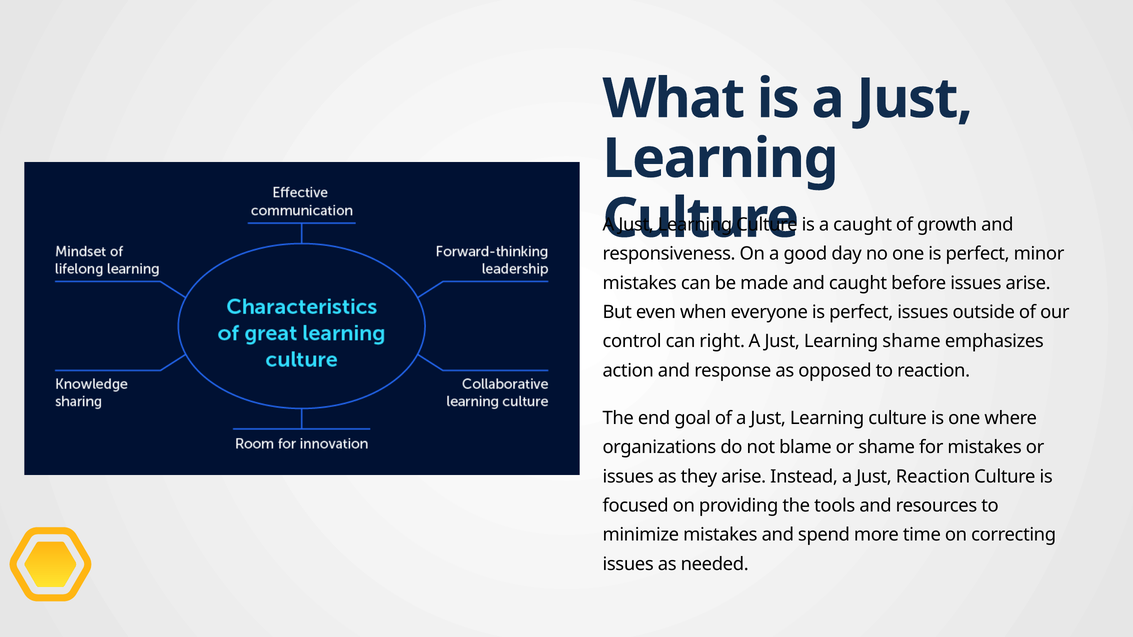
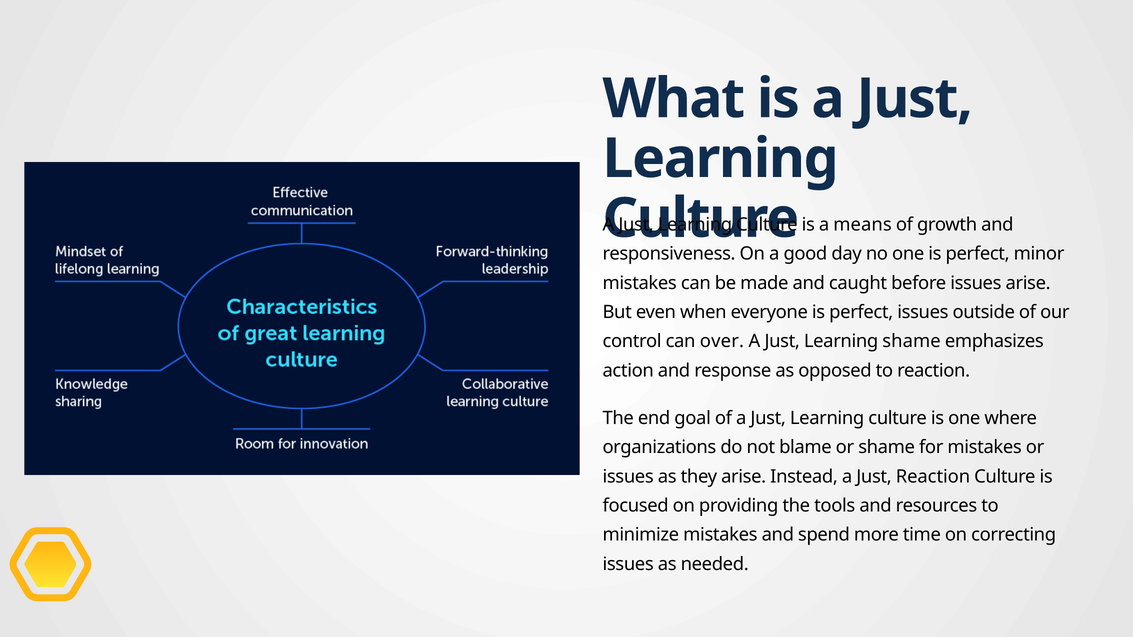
a caught: caught -> means
right: right -> over
